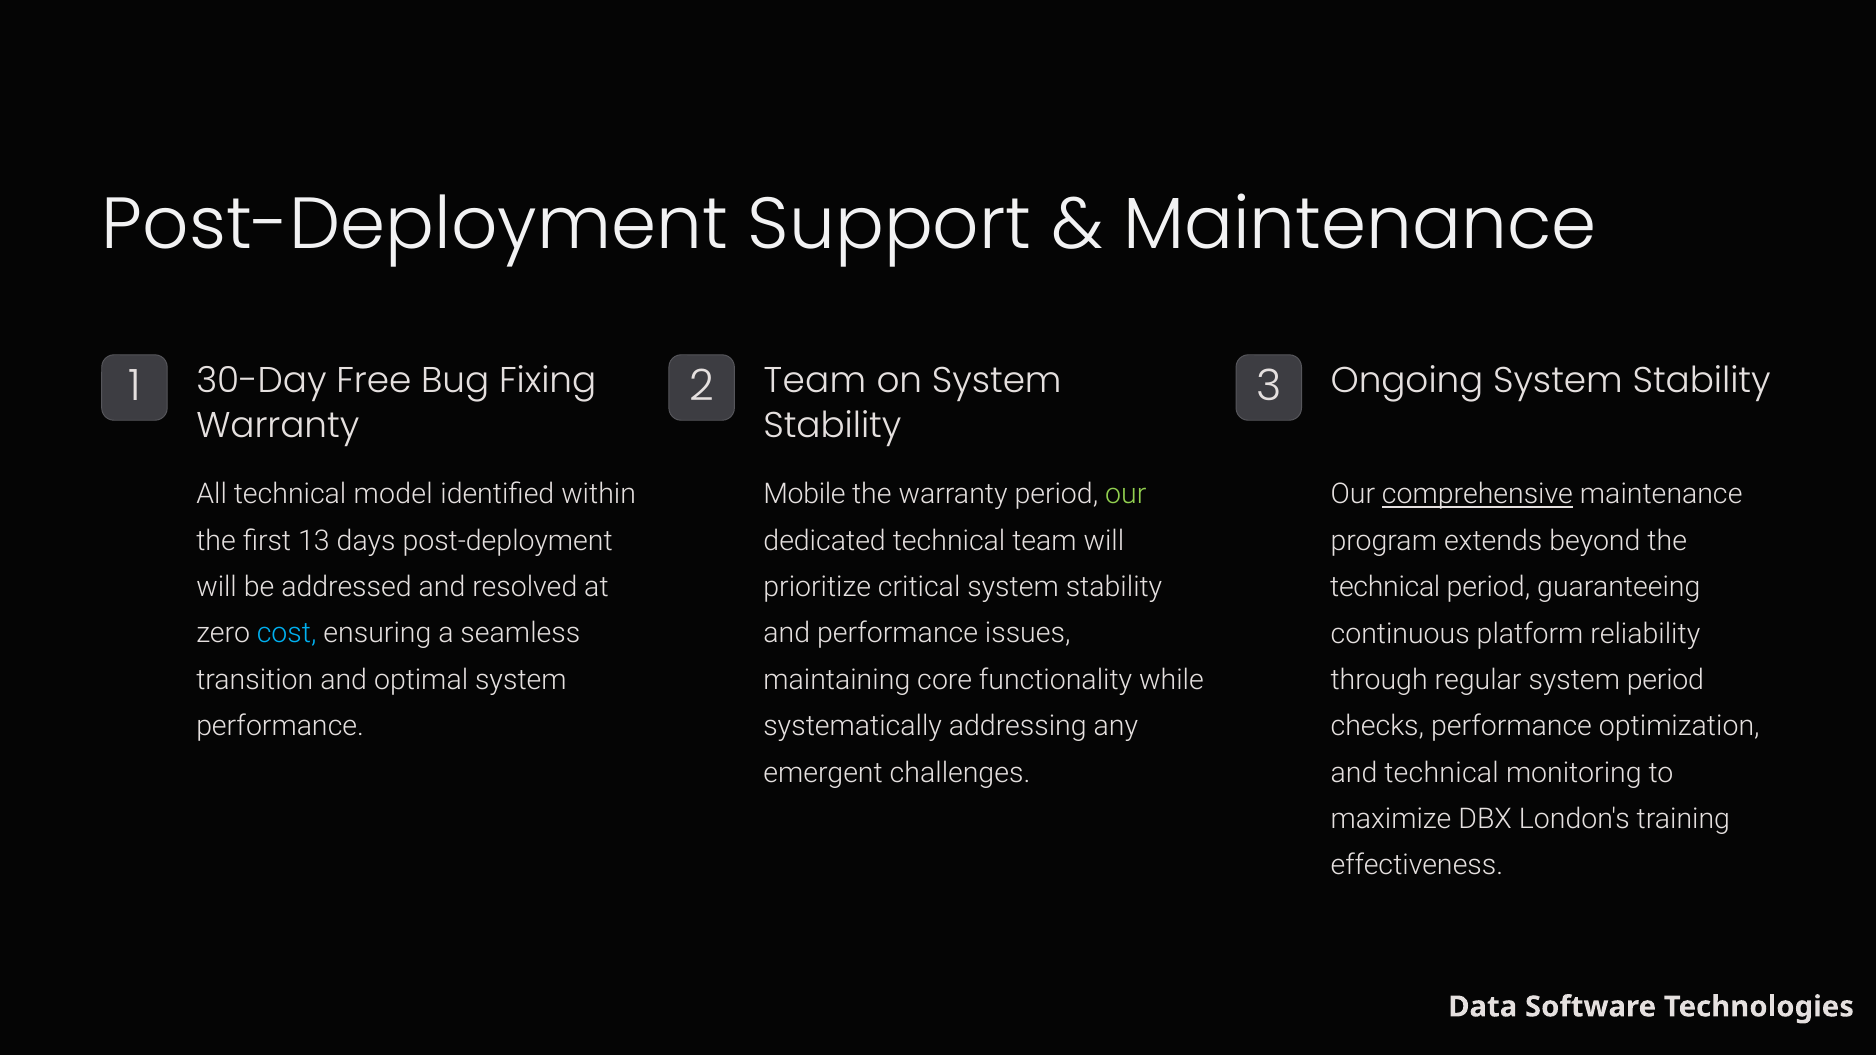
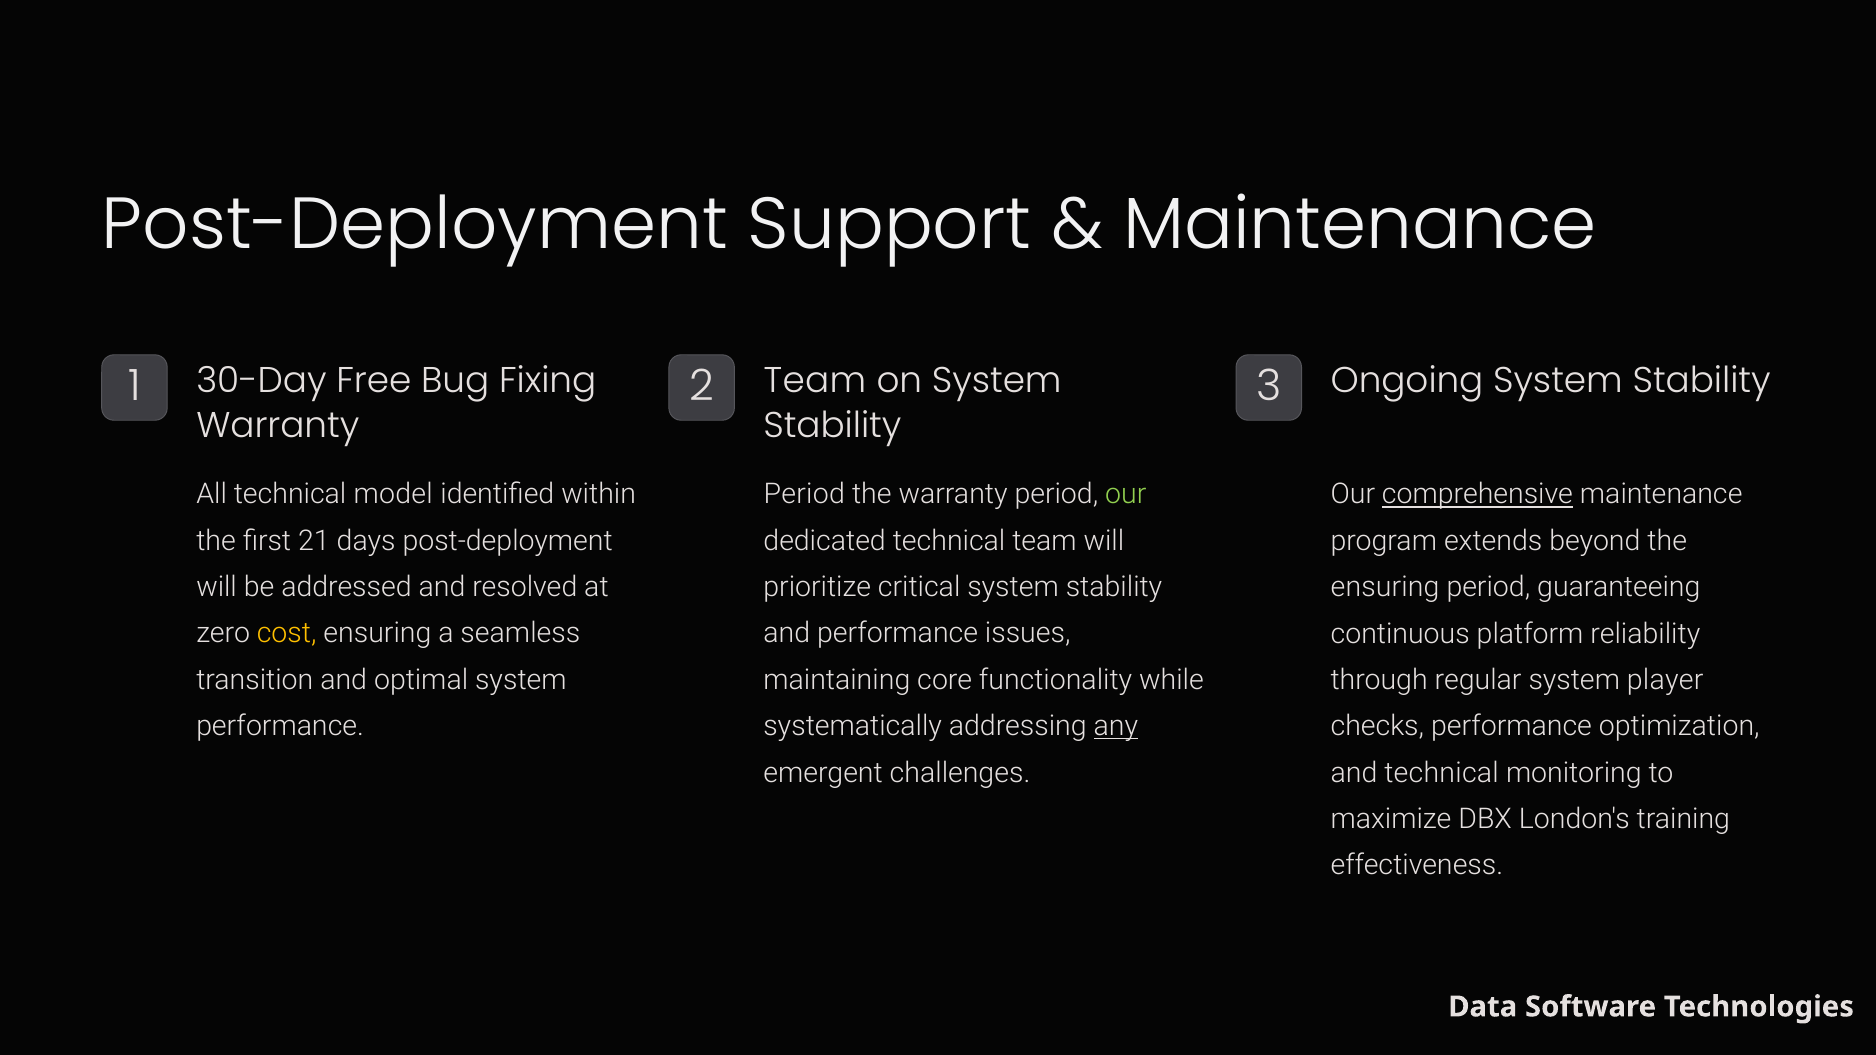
Mobile at (804, 495): Mobile -> Period
13: 13 -> 21
technical at (1385, 587): technical -> ensuring
cost colour: light blue -> yellow
system period: period -> player
any underline: none -> present
